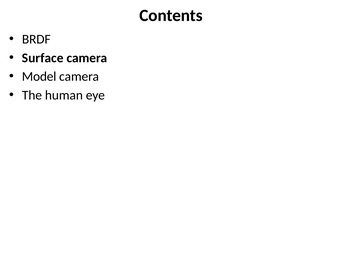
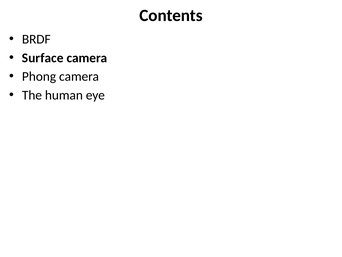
Model: Model -> Phong
